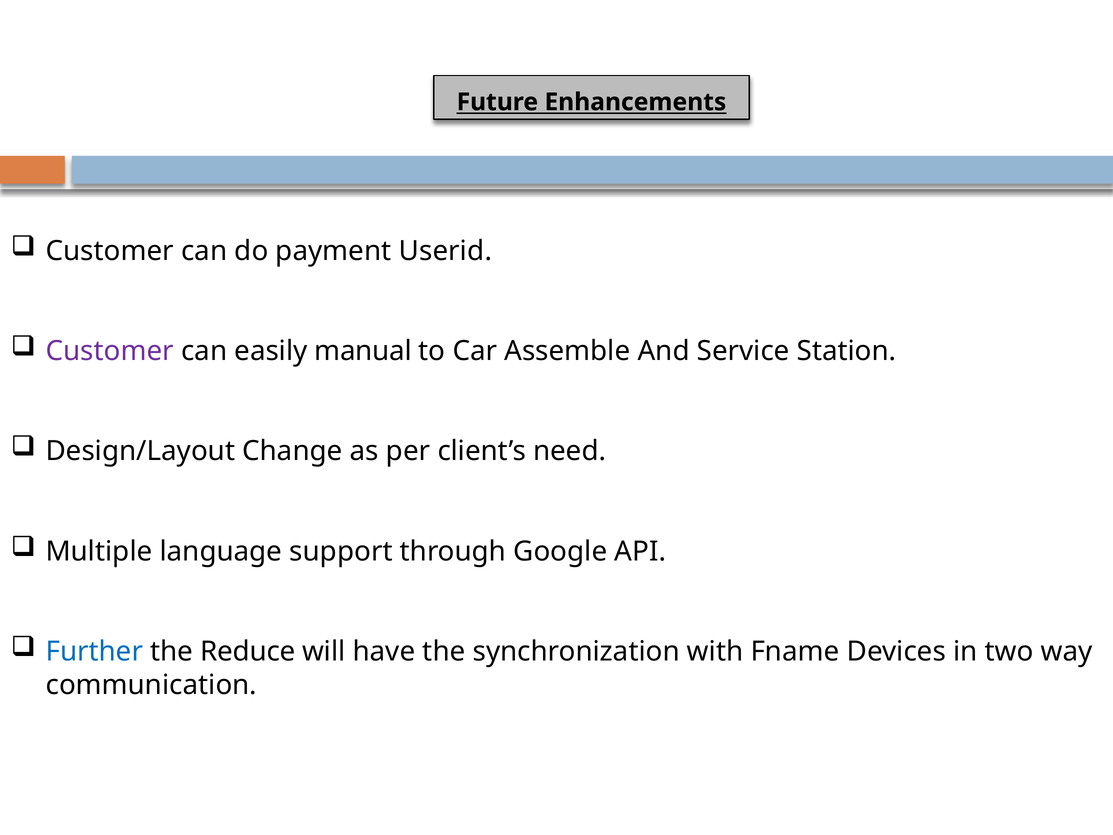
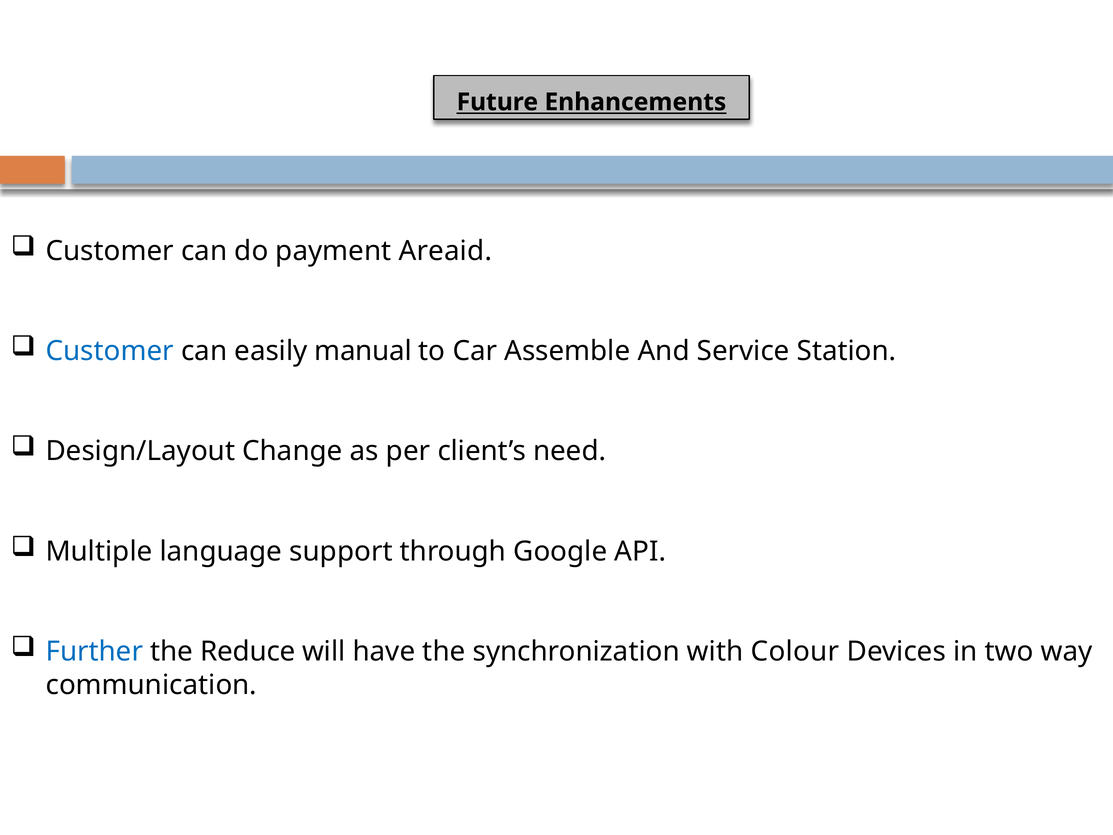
Userid: Userid -> Areaid
Customer at (110, 351) colour: purple -> blue
Fname: Fname -> Colour
